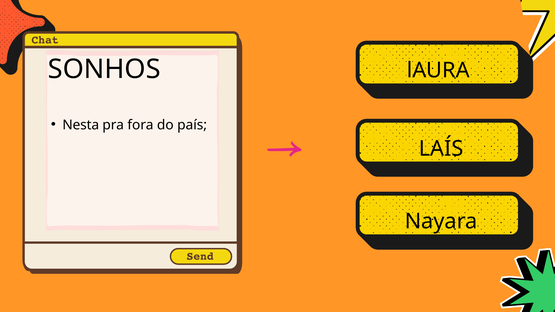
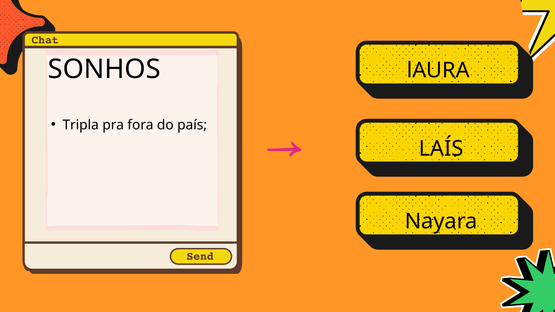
Nesta: Nesta -> Tripla
